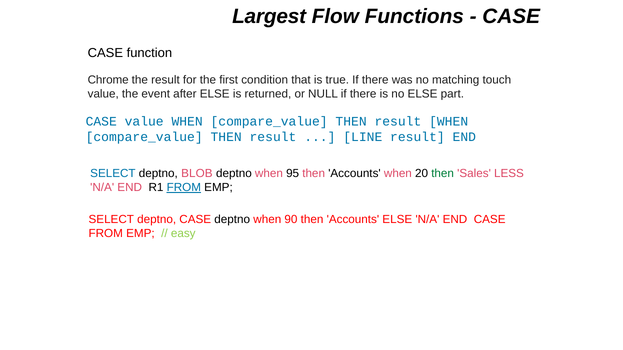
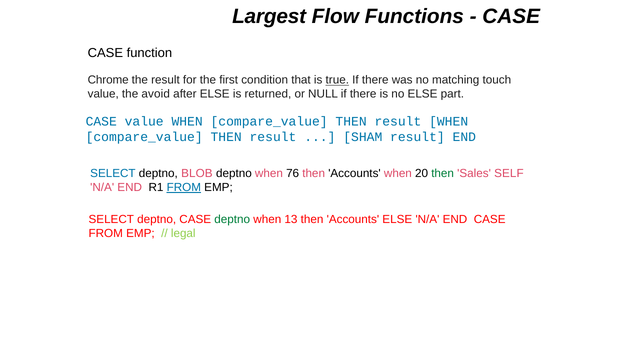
true underline: none -> present
event: event -> avoid
LINE: LINE -> SHAM
95: 95 -> 76
LESS: LESS -> SELF
deptno at (232, 220) colour: black -> green
90: 90 -> 13
easy: easy -> legal
